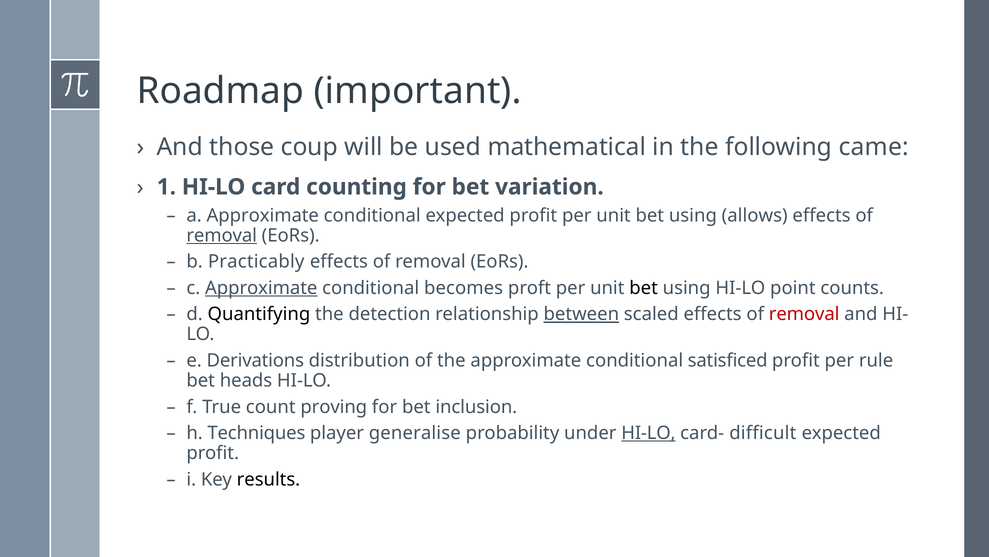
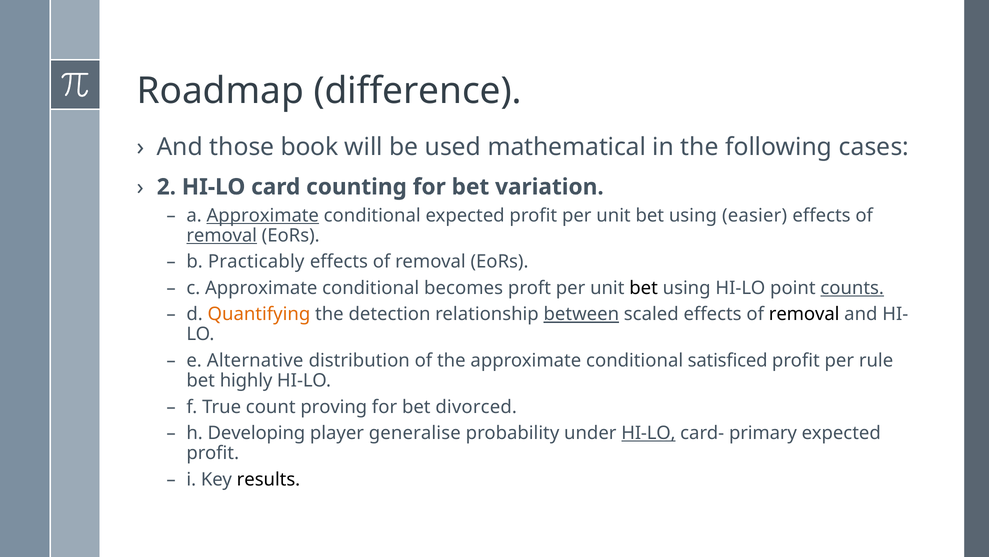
important: important -> difference
coup: coup -> book
came: came -> cases
1: 1 -> 2
Approximate at (263, 215) underline: none -> present
allows: allows -> easier
Approximate at (261, 288) underline: present -> none
counts underline: none -> present
Quantifying colour: black -> orange
removal at (804, 314) colour: red -> black
Derivations: Derivations -> Alternative
heads: heads -> highly
inclusion: inclusion -> divorced
Techniques: Techniques -> Developing
difficult: difficult -> primary
